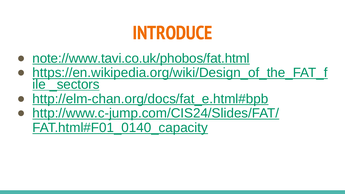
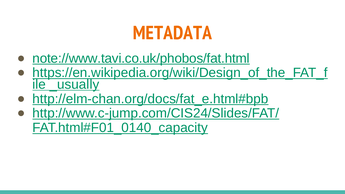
INTRODUCE: INTRODUCE -> METADATA
_sectors: _sectors -> _usually
